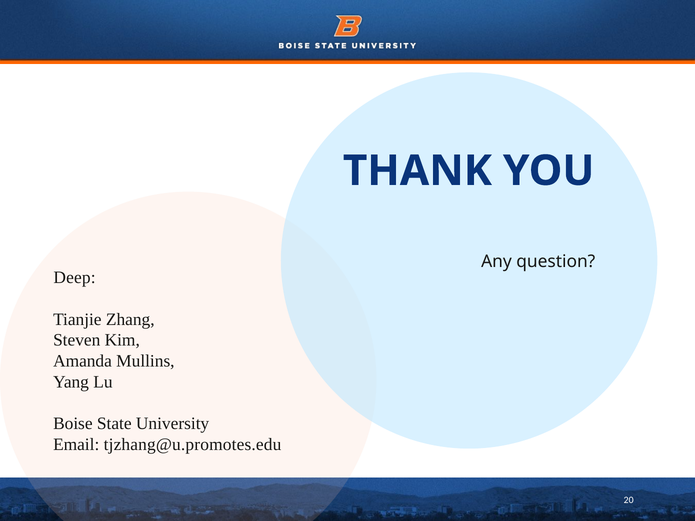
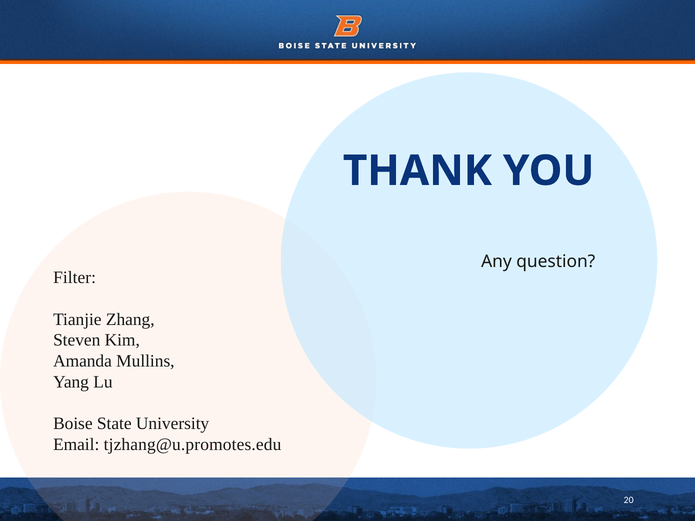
Deep: Deep -> Filter
